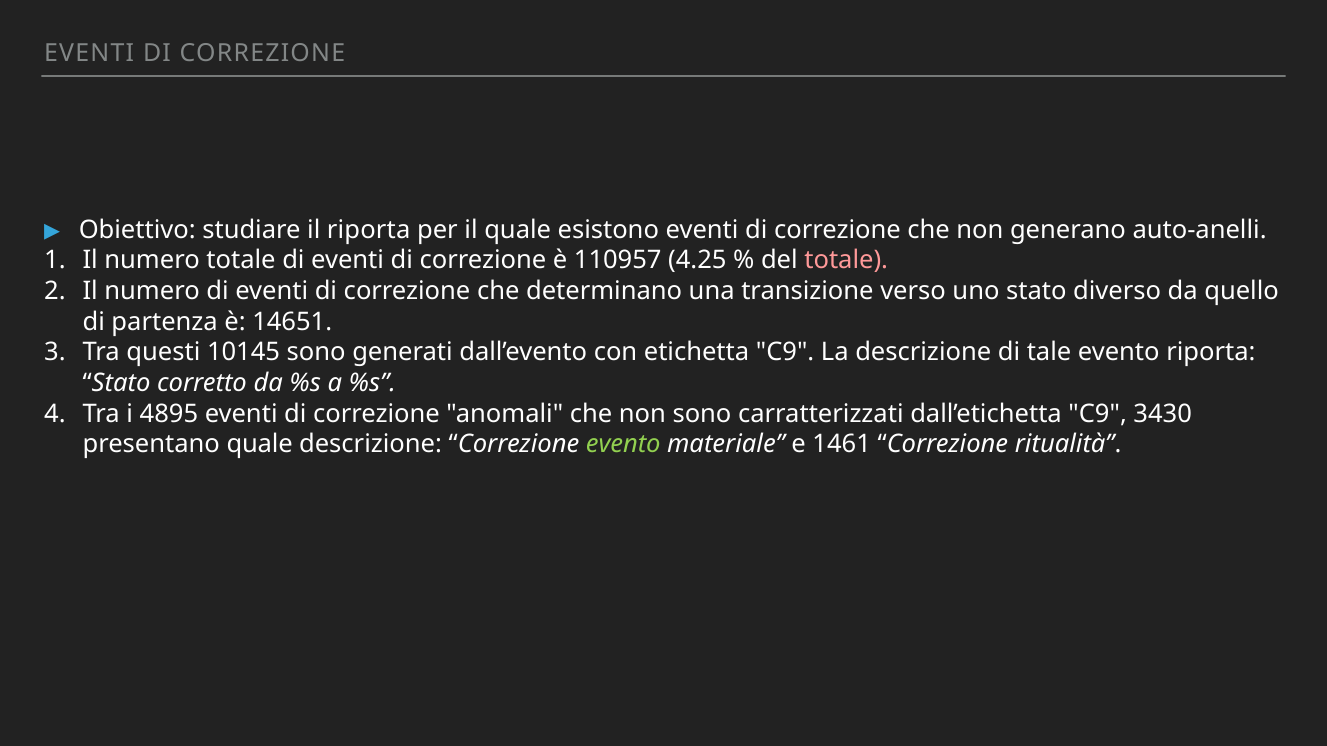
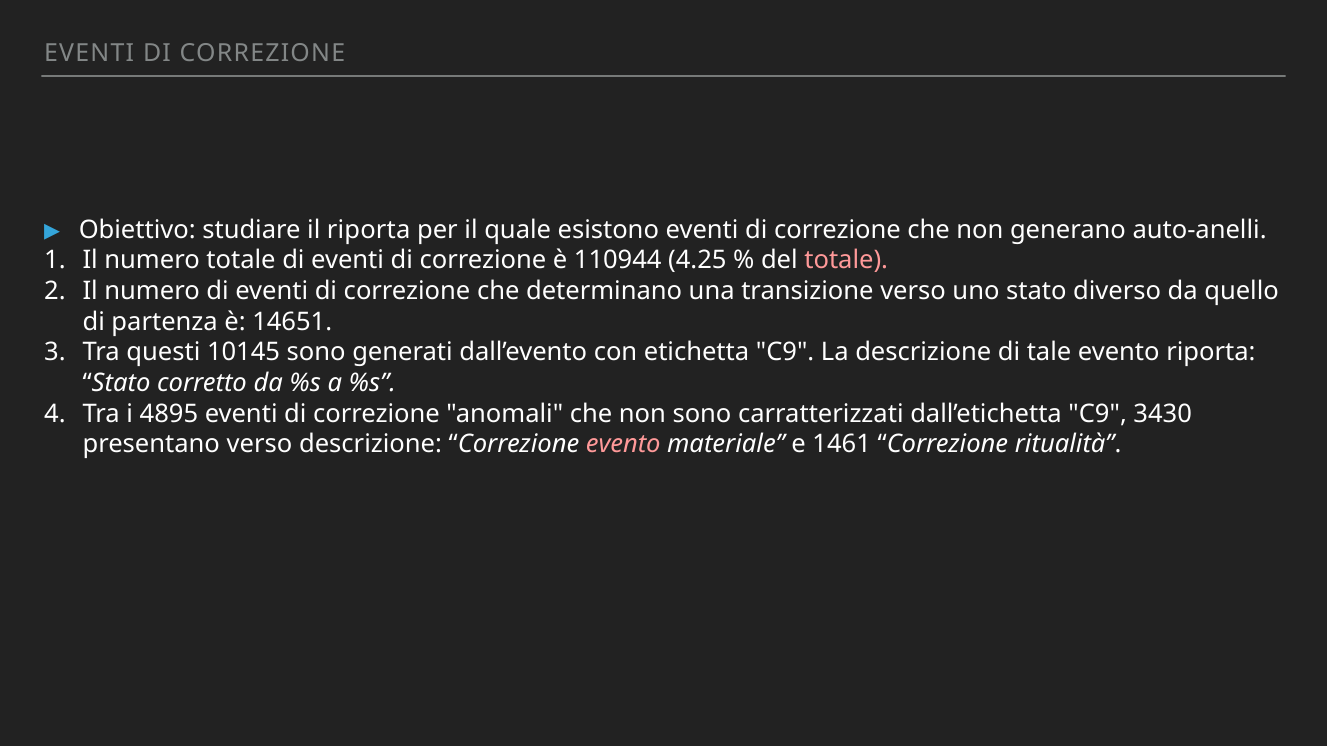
110957: 110957 -> 110944
presentano quale: quale -> verso
evento at (623, 445) colour: light green -> pink
